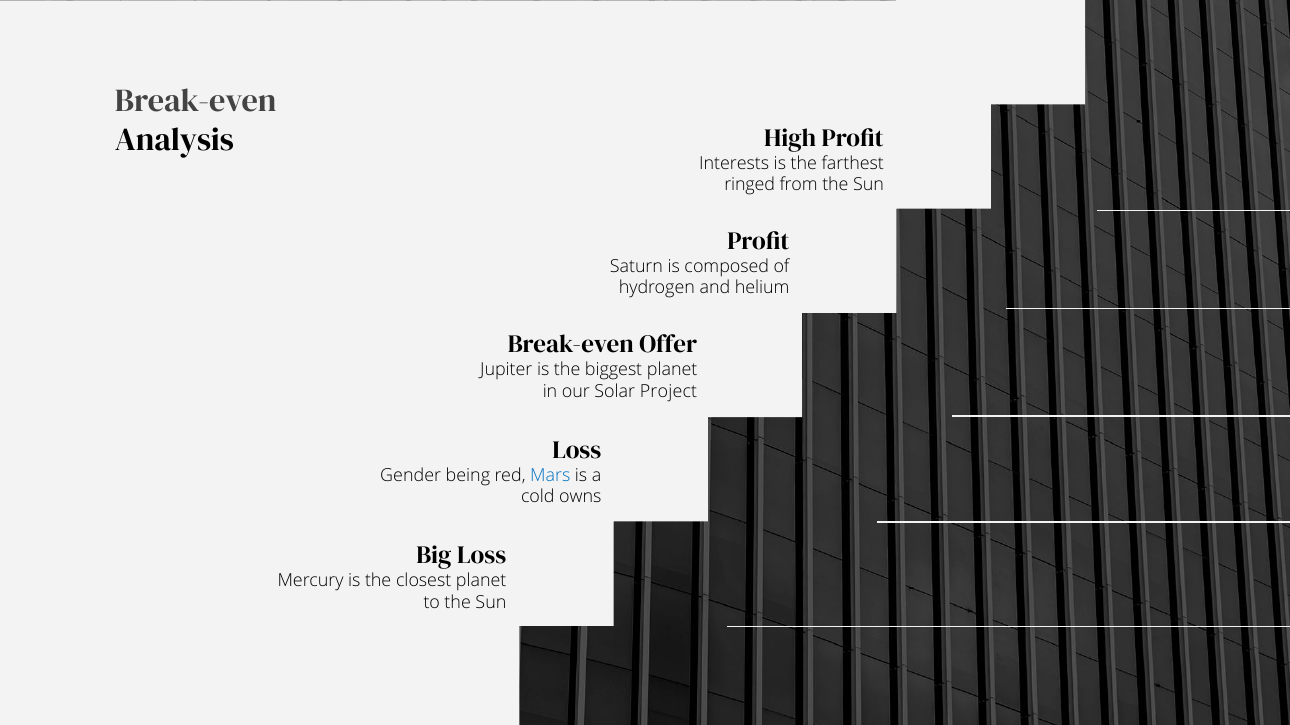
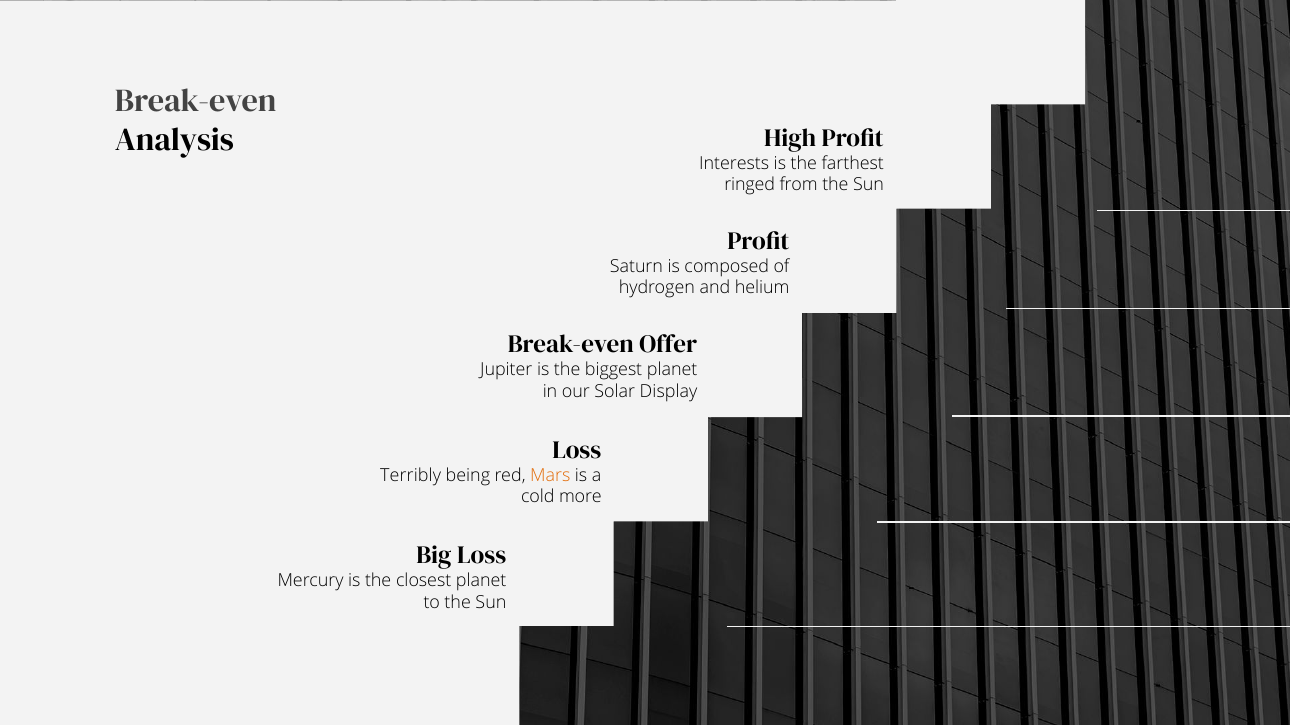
Project: Project -> Display
Gender: Gender -> Terribly
Mars colour: blue -> orange
owns: owns -> more
